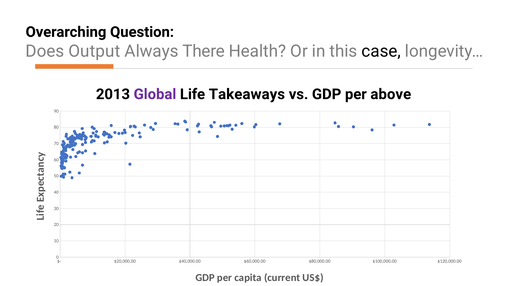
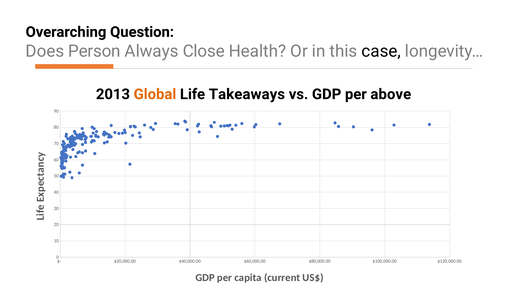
Output: Output -> Person
There: There -> Close
Global colour: purple -> orange
